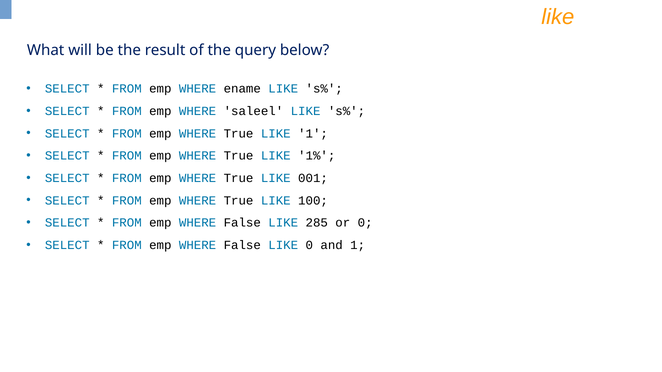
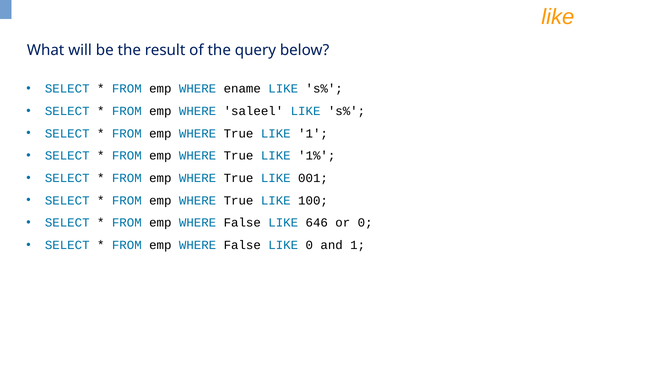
285: 285 -> 646
